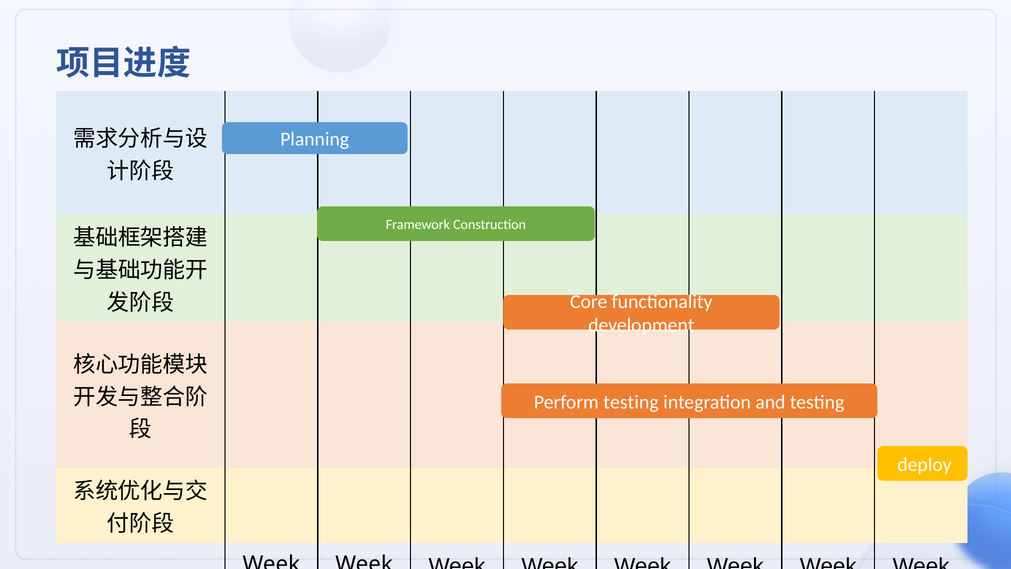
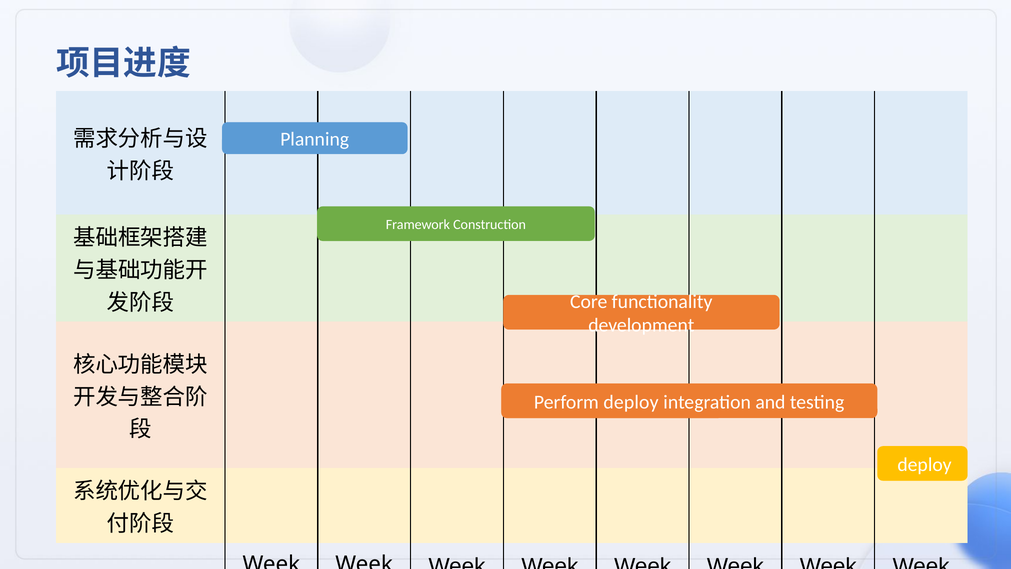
Perform testing: testing -> deploy
